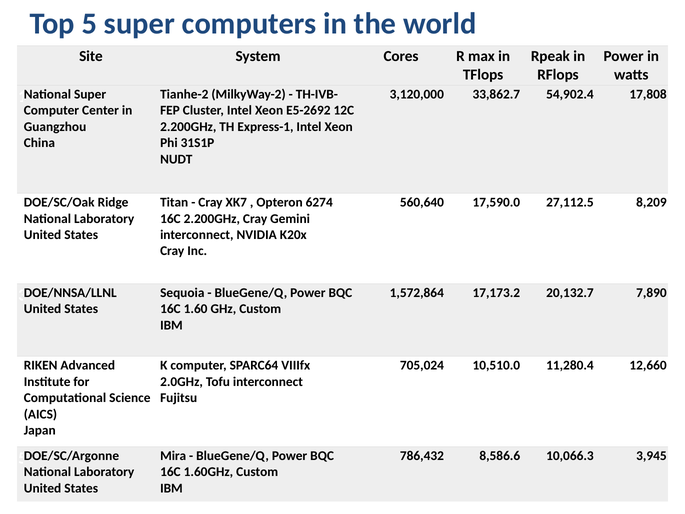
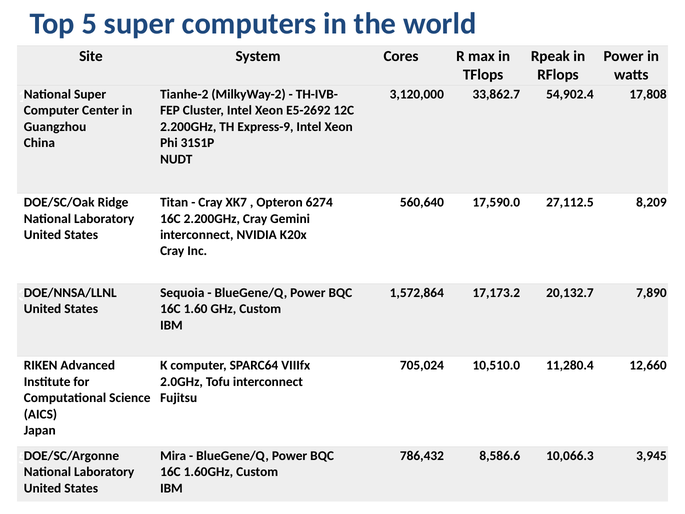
Express-1: Express-1 -> Express-9
